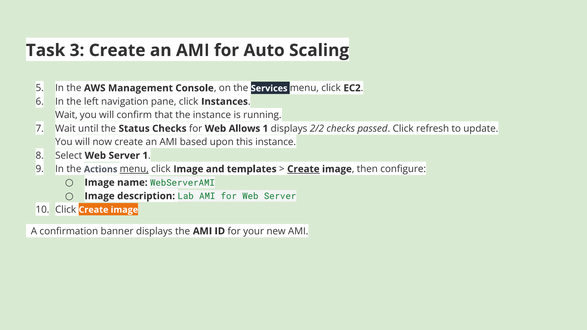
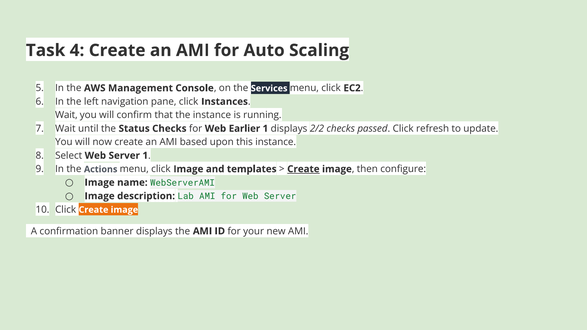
3: 3 -> 4
Allows: Allows -> Earlier
menu at (134, 169) underline: present -> none
